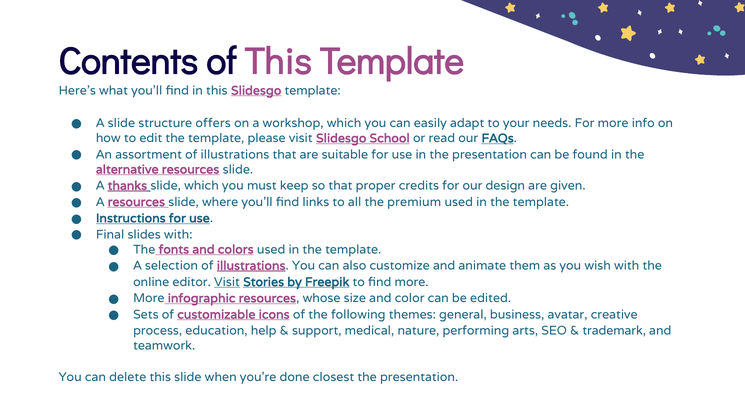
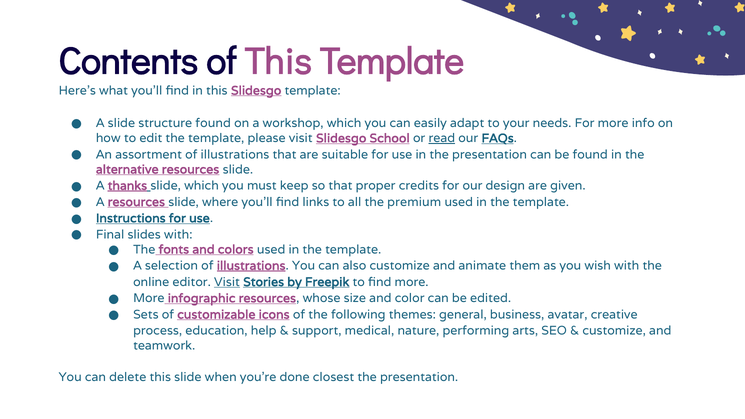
structure offers: offers -> found
read underline: none -> present
trademark at (614, 331): trademark -> customize
